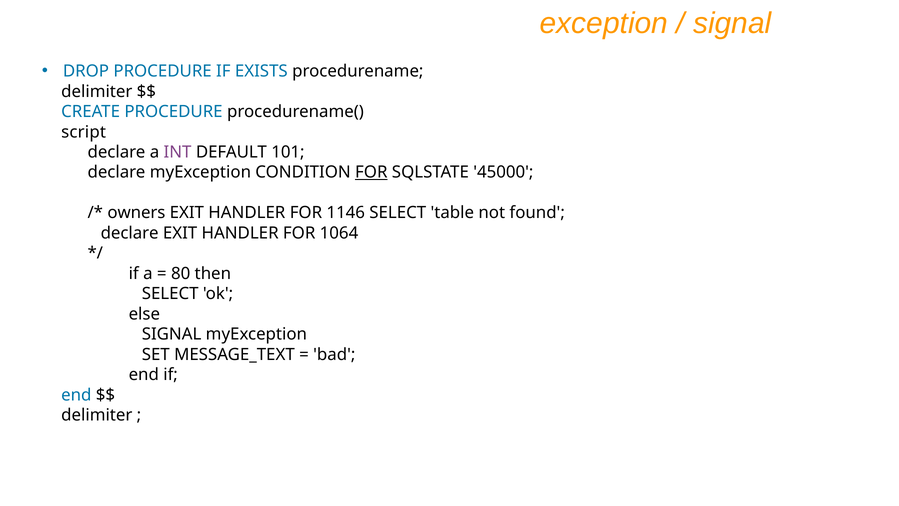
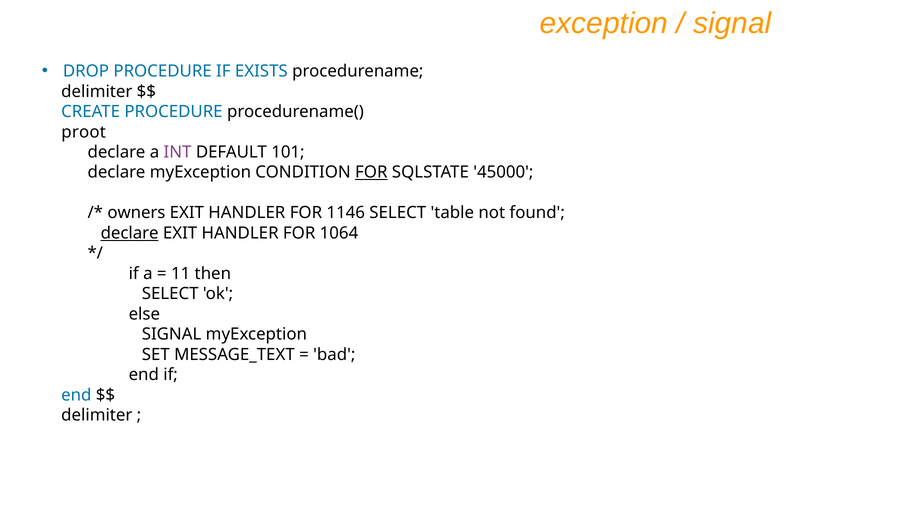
script: script -> proot
declare at (130, 233) underline: none -> present
80: 80 -> 11
